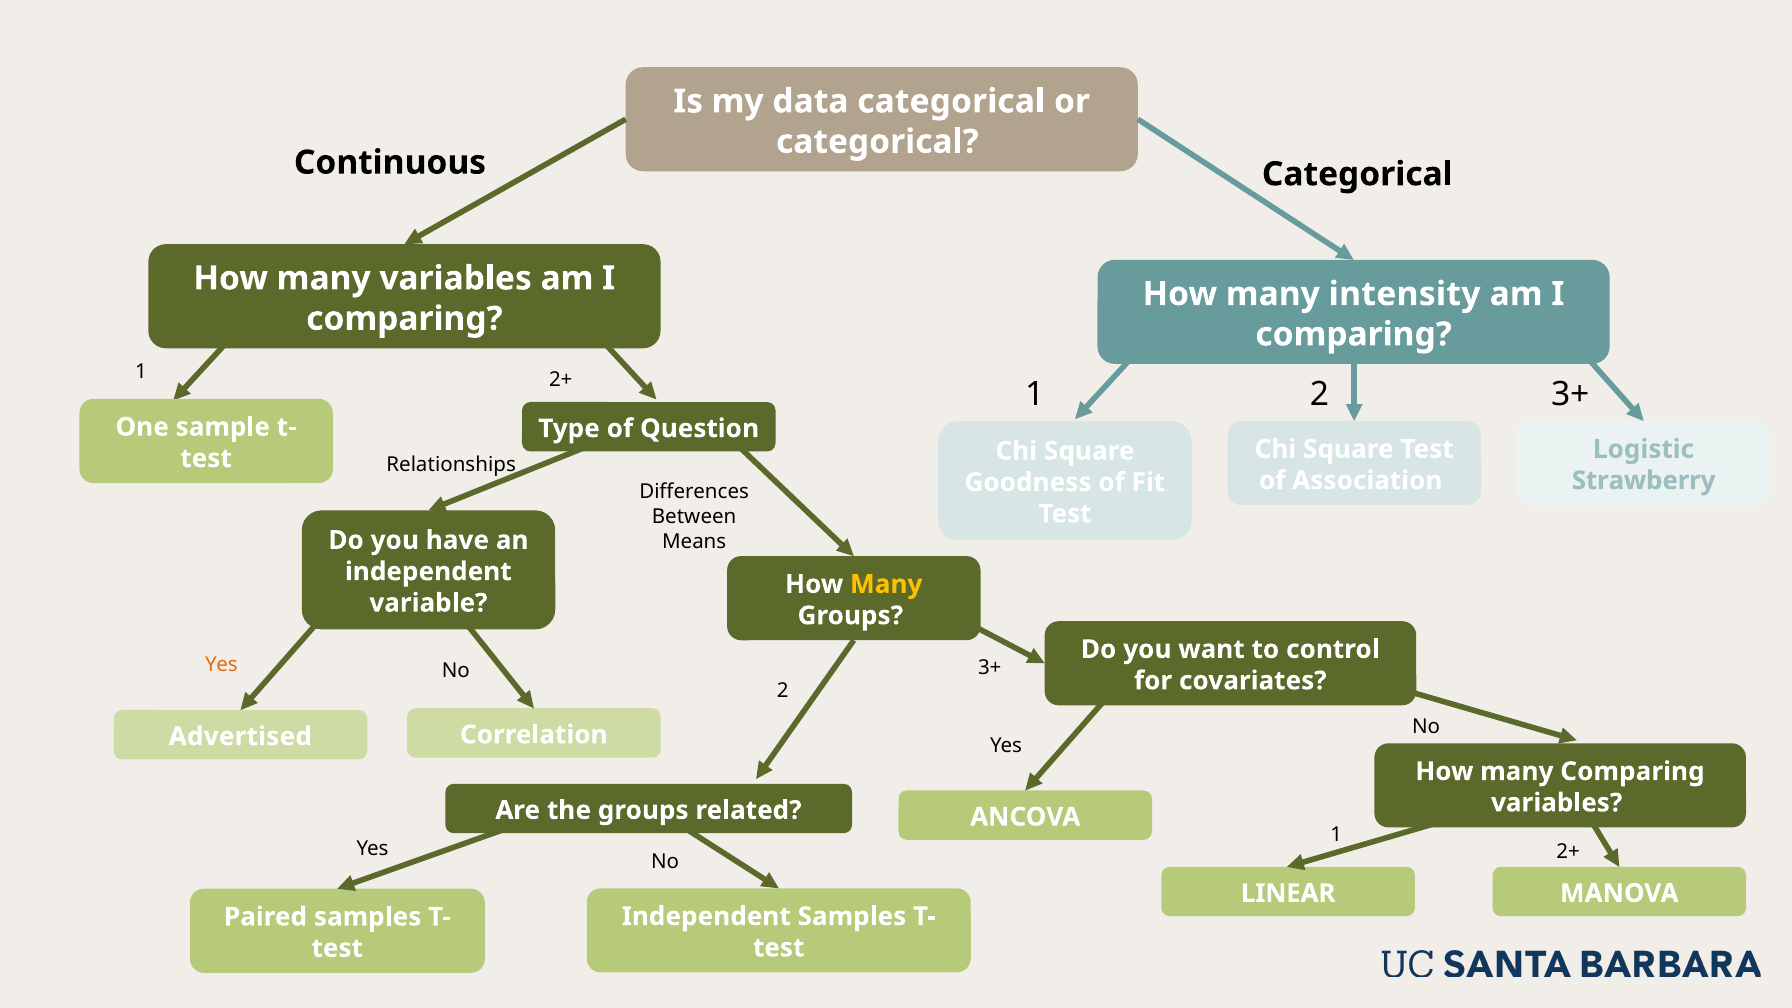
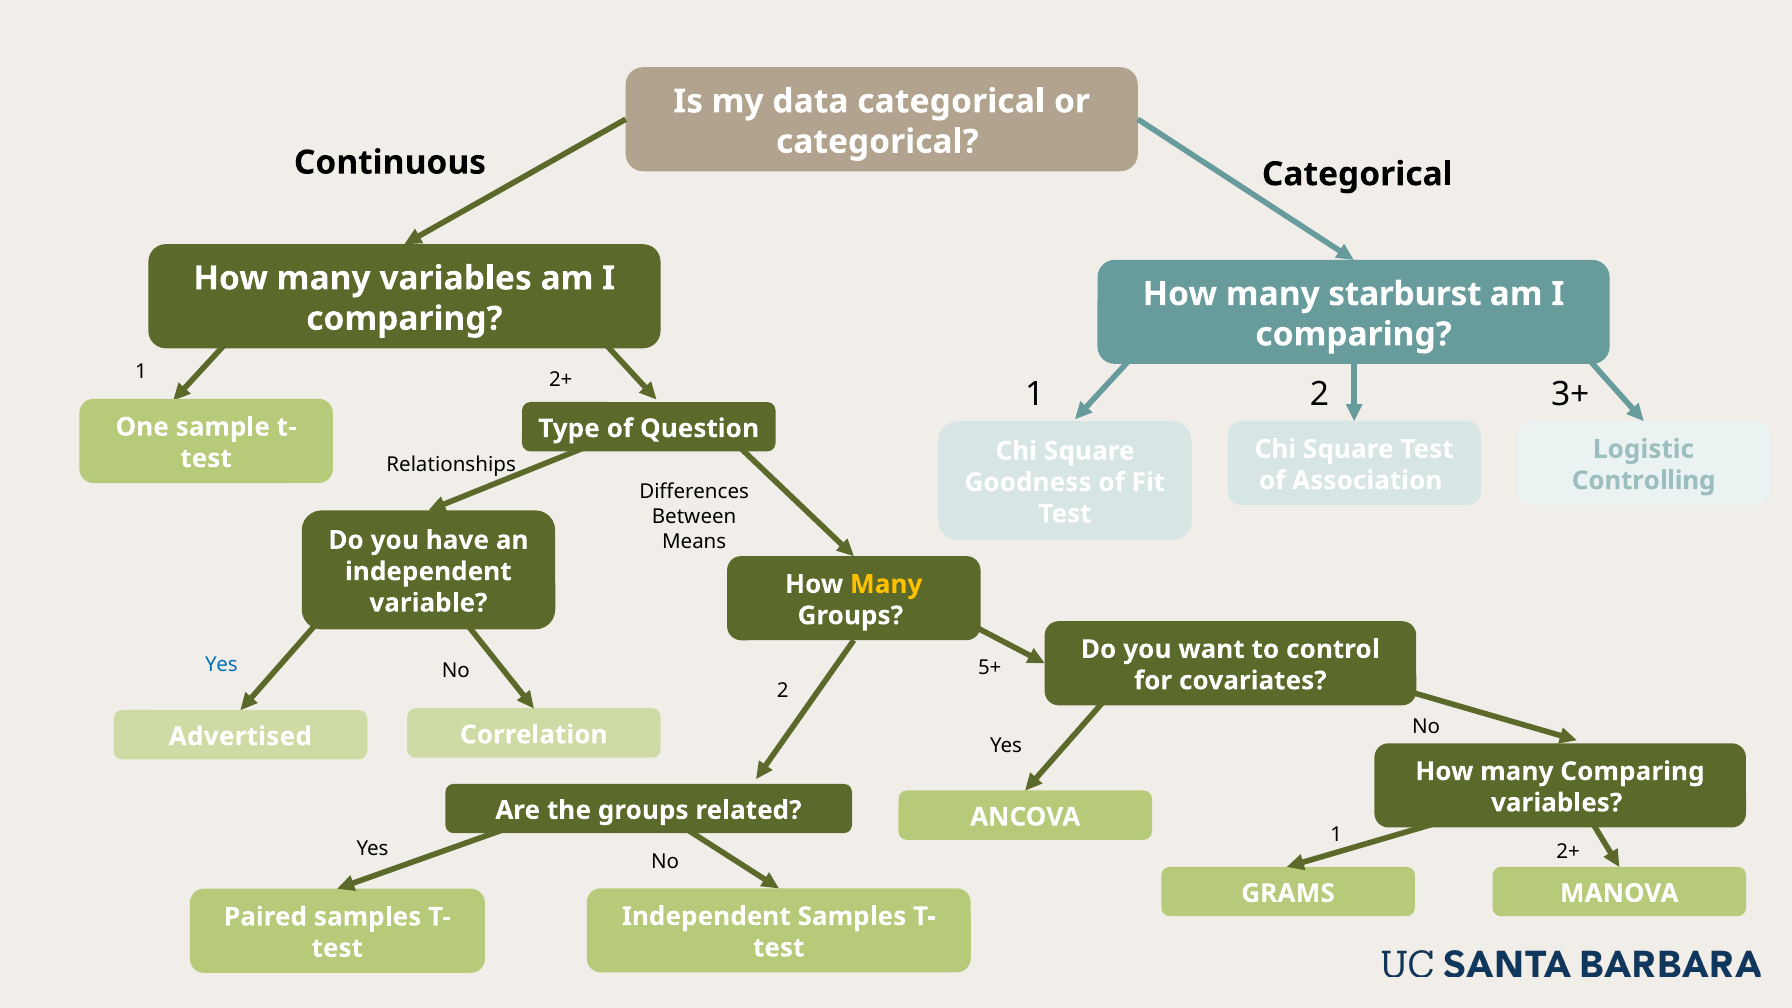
intensity: intensity -> starburst
Strawberry: Strawberry -> Controlling
Yes at (221, 665) colour: orange -> blue
3+ at (990, 667): 3+ -> 5+
LINEAR: LINEAR -> GRAMS
